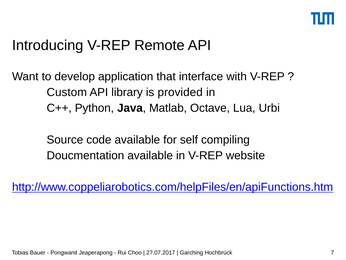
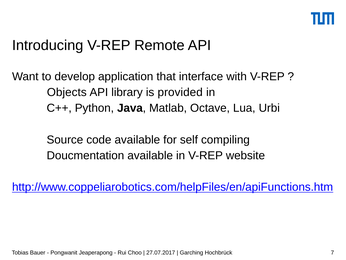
Custom: Custom -> Objects
